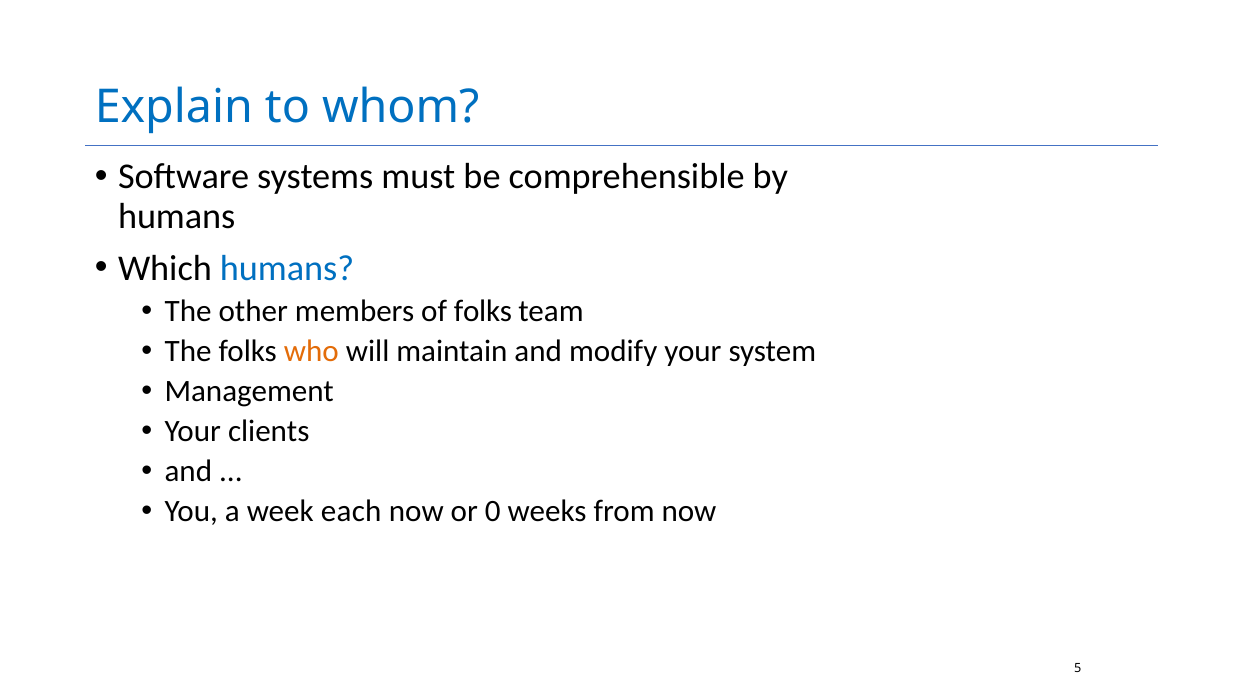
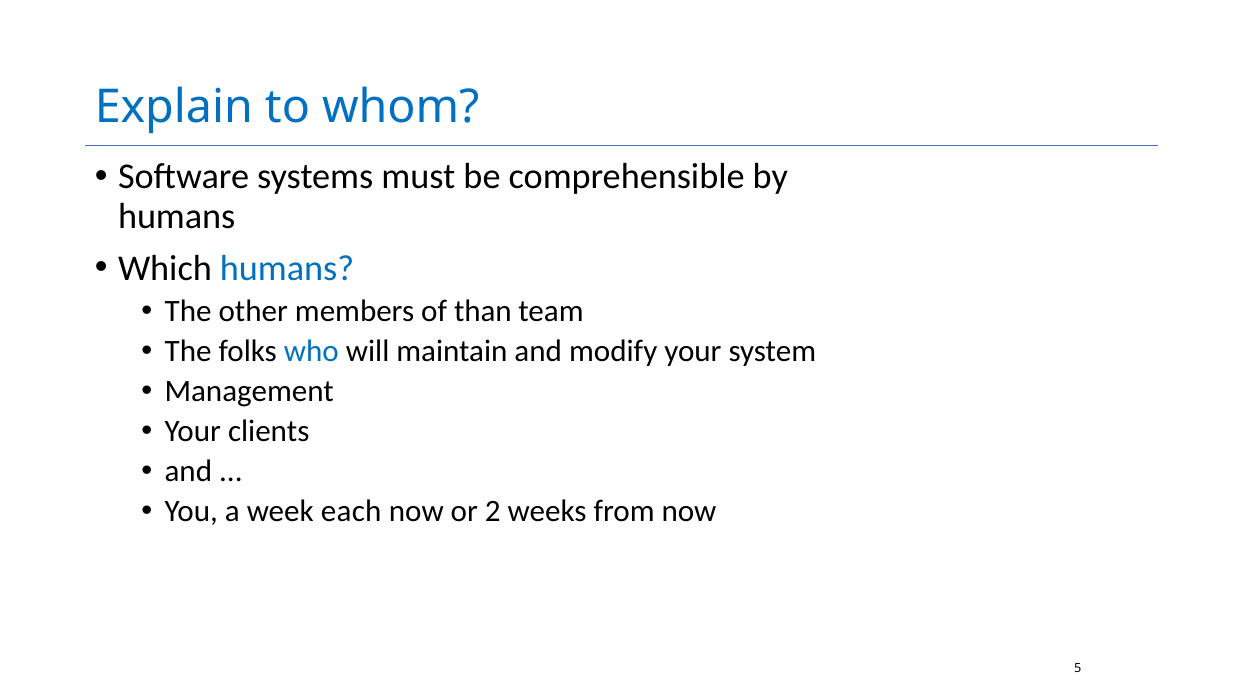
of folks: folks -> than
who colour: orange -> blue
0: 0 -> 2
